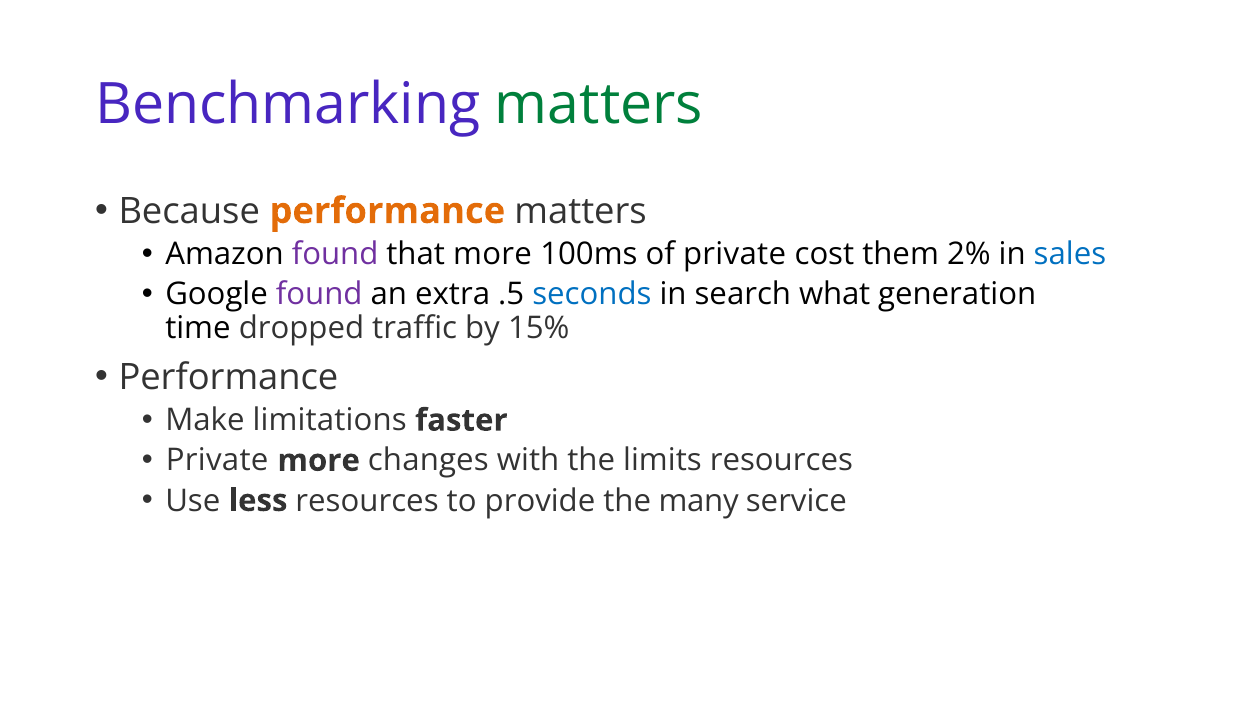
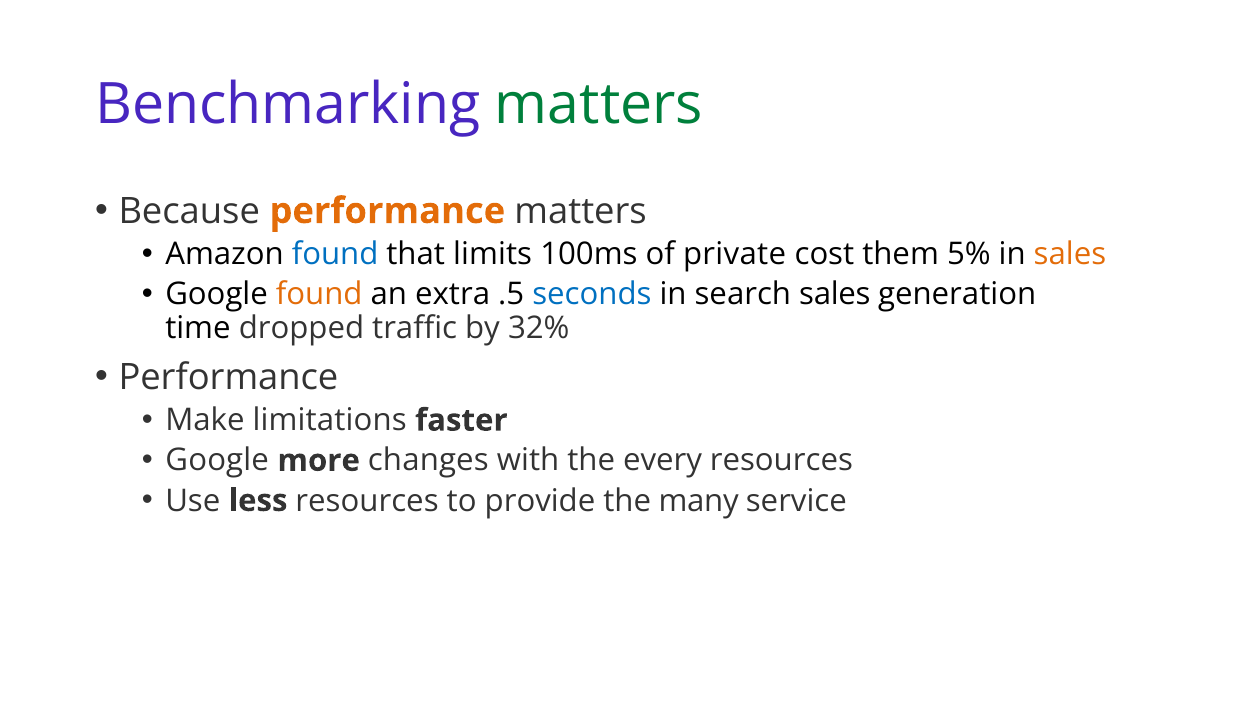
found at (335, 254) colour: purple -> blue
that more: more -> limits
2%: 2% -> 5%
sales at (1070, 254) colour: blue -> orange
found at (319, 294) colour: purple -> orange
search what: what -> sales
15%: 15% -> 32%
Private at (217, 461): Private -> Google
limits: limits -> every
